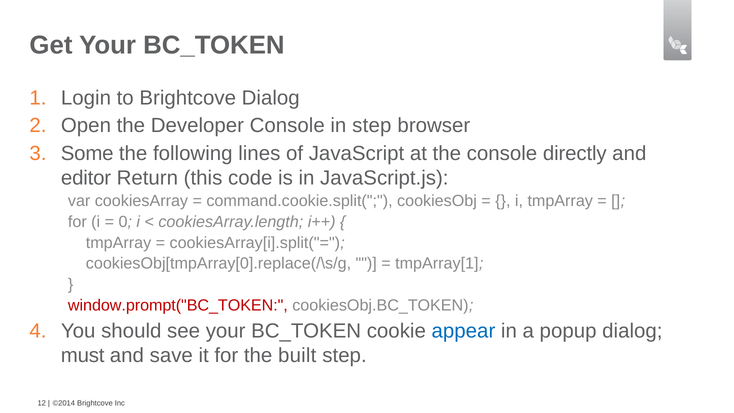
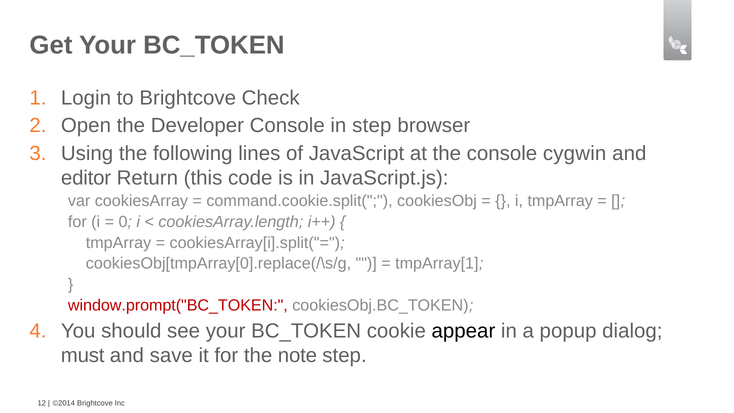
Brightcove Dialog: Dialog -> Check
Some: Some -> Using
directly: directly -> cygwin
appear colour: blue -> black
built: built -> note
